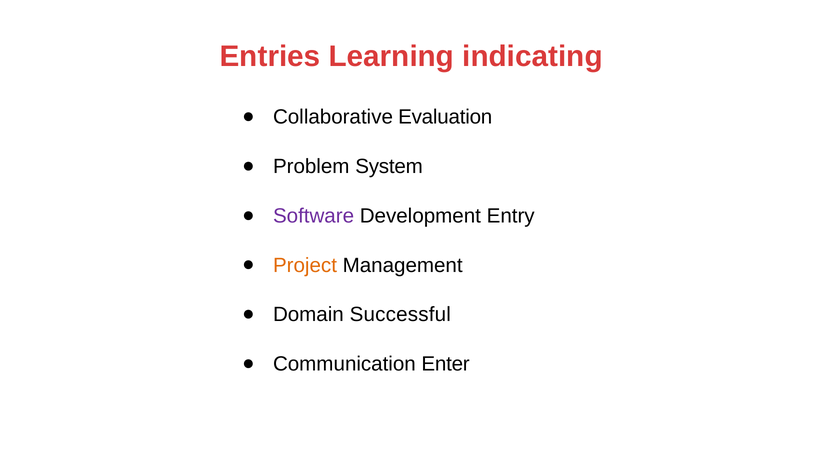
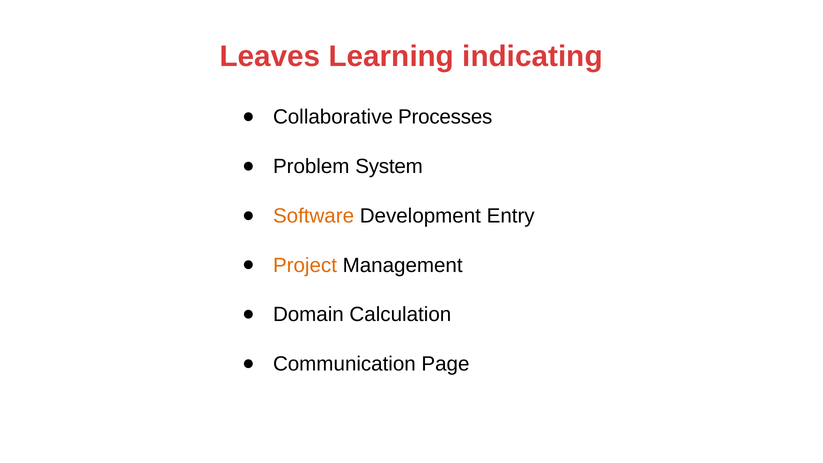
Entries: Entries -> Leaves
Evaluation: Evaluation -> Processes
Software colour: purple -> orange
Successful: Successful -> Calculation
Enter: Enter -> Page
